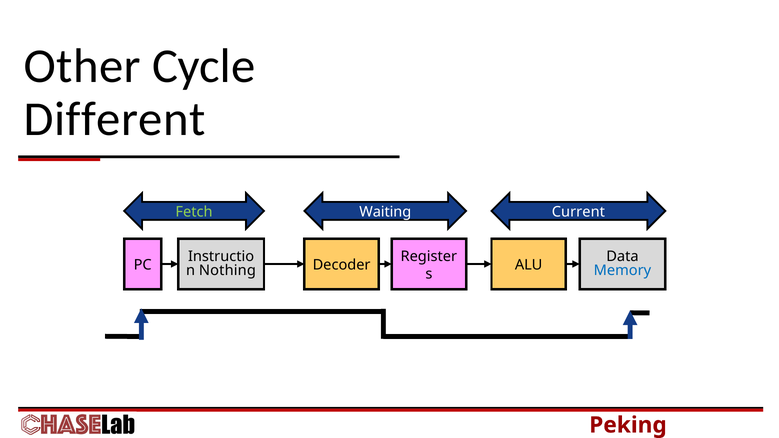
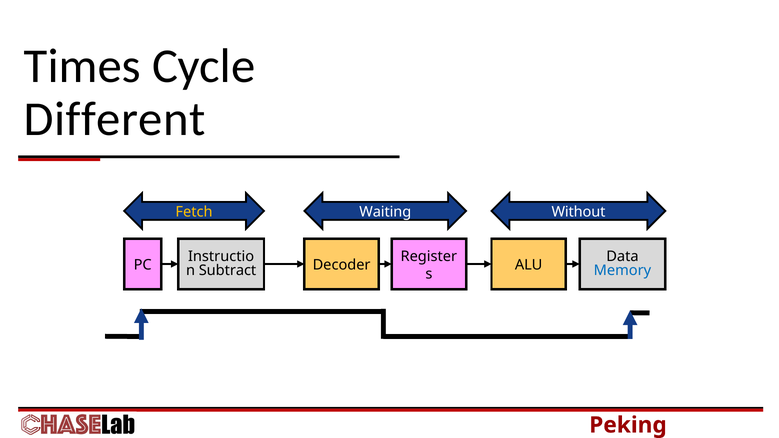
Other: Other -> Times
Fetch colour: light green -> yellow
Current: Current -> Without
Nothing: Nothing -> Subtract
